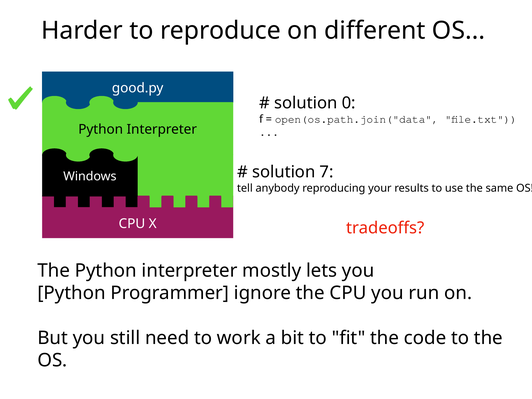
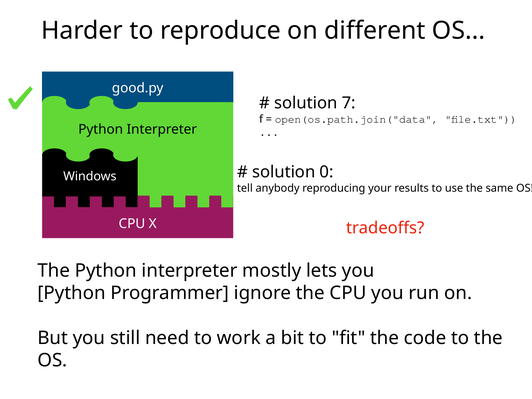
0: 0 -> 7
7: 7 -> 0
